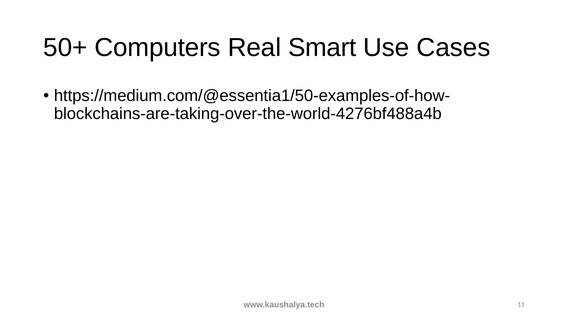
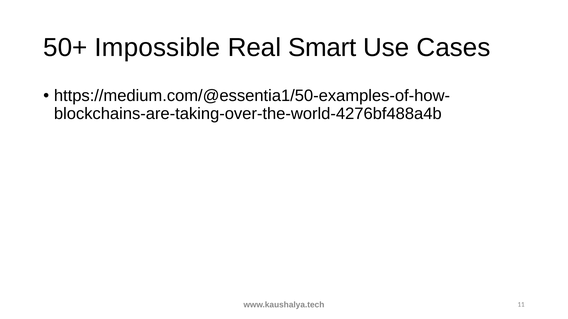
Computers: Computers -> Impossible
